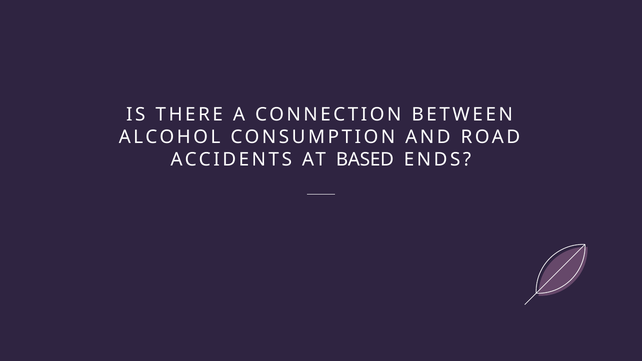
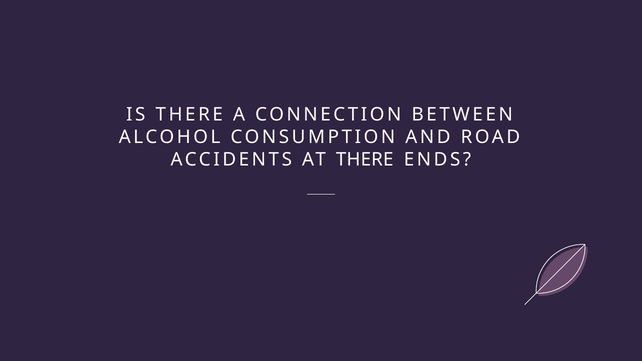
AT BASED: BASED -> THERE
